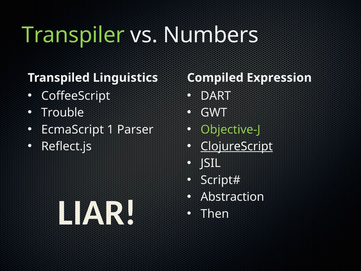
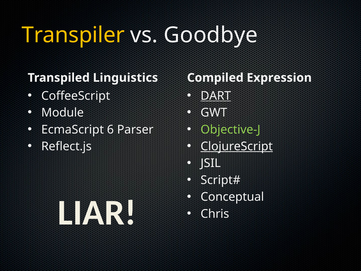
Transpiler colour: light green -> yellow
Numbers: Numbers -> Goodbye
DART underline: none -> present
Trouble: Trouble -> Module
1: 1 -> 6
Abstraction: Abstraction -> Conceptual
Then: Then -> Chris
